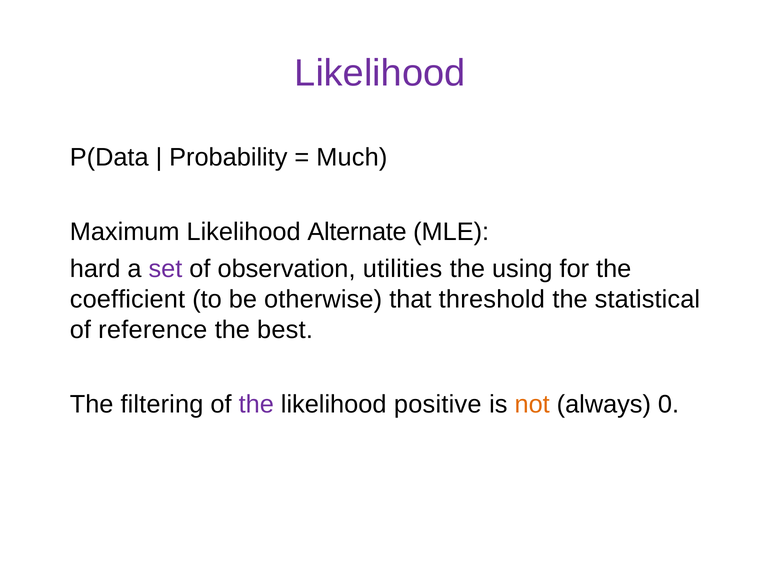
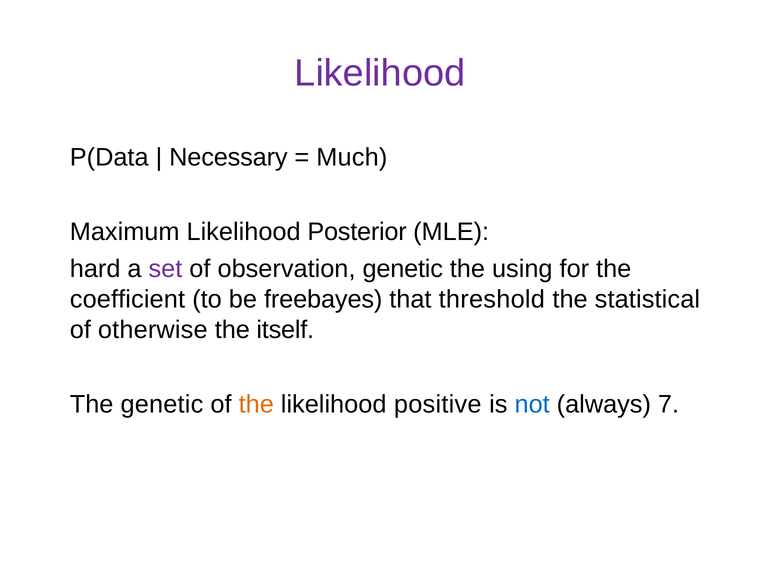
Probability: Probability -> Necessary
Alternate: Alternate -> Posterior
observation utilities: utilities -> genetic
otherwise: otherwise -> freebayes
reference: reference -> otherwise
best: best -> itself
The filtering: filtering -> genetic
the at (256, 404) colour: purple -> orange
not colour: orange -> blue
0: 0 -> 7
